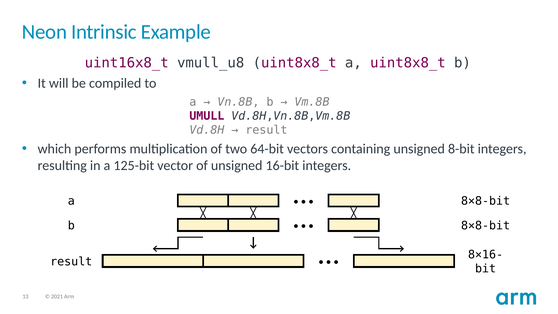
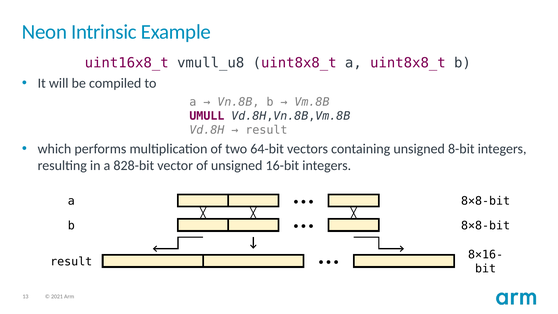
125-bit: 125-bit -> 828-bit
